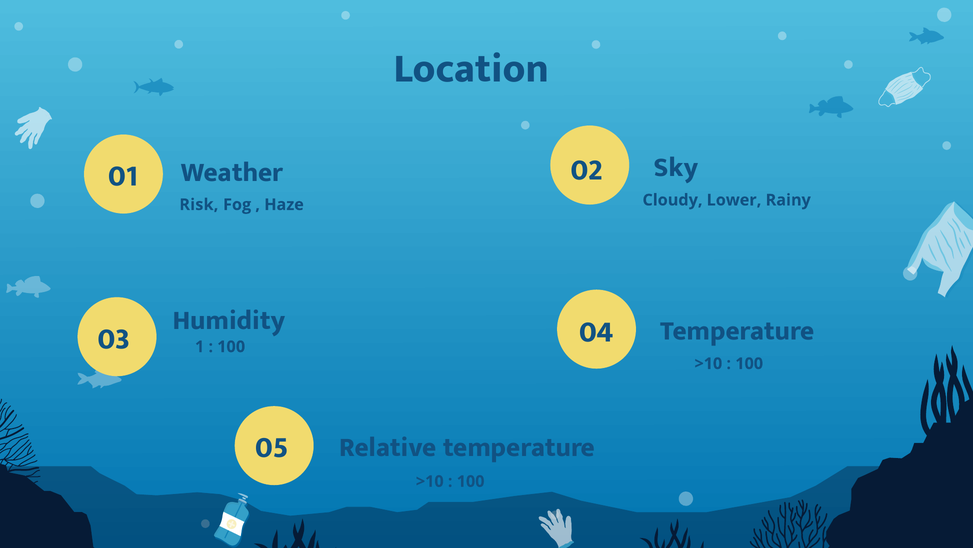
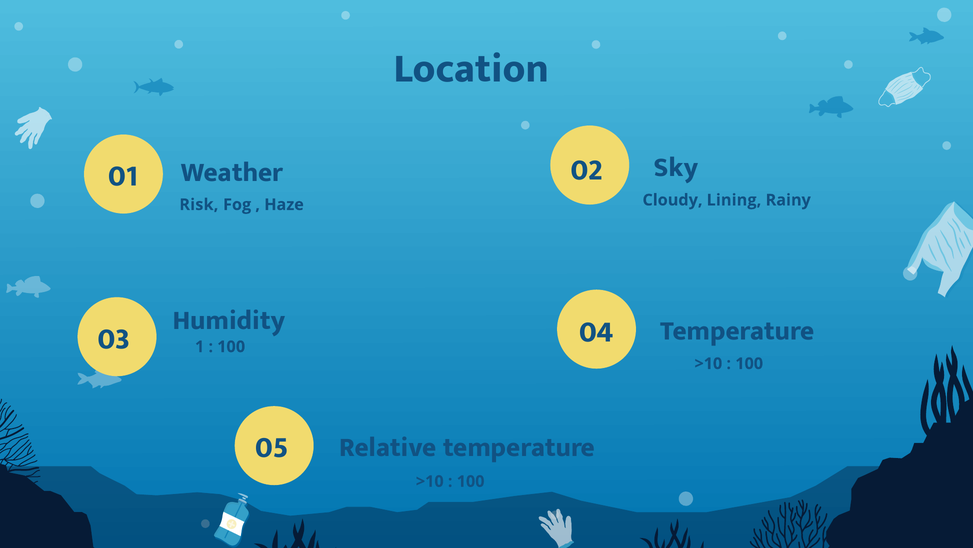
Lower: Lower -> Lining
